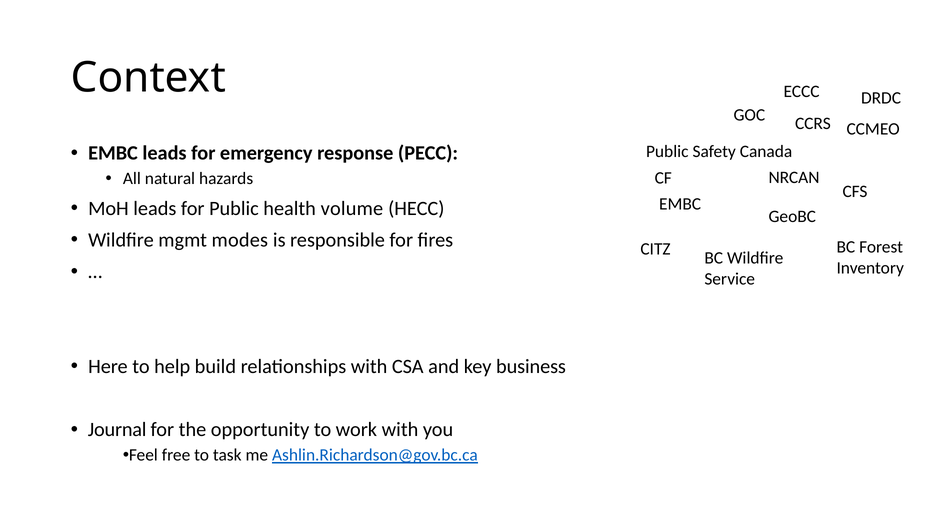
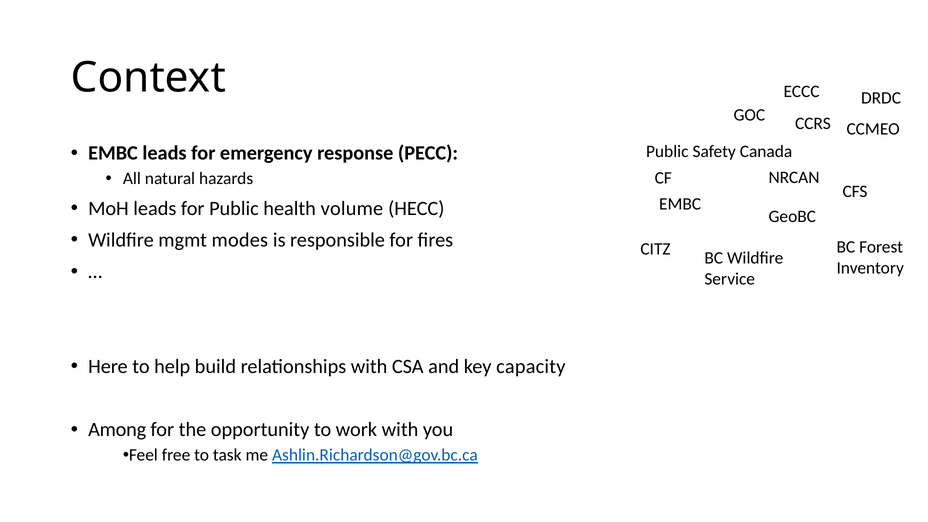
business: business -> capacity
Journal: Journal -> Among
